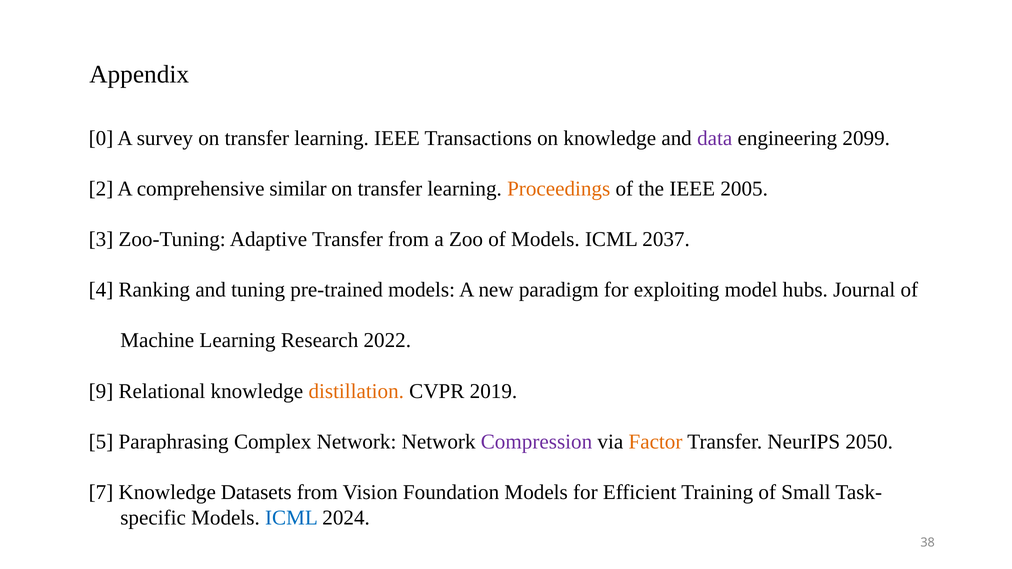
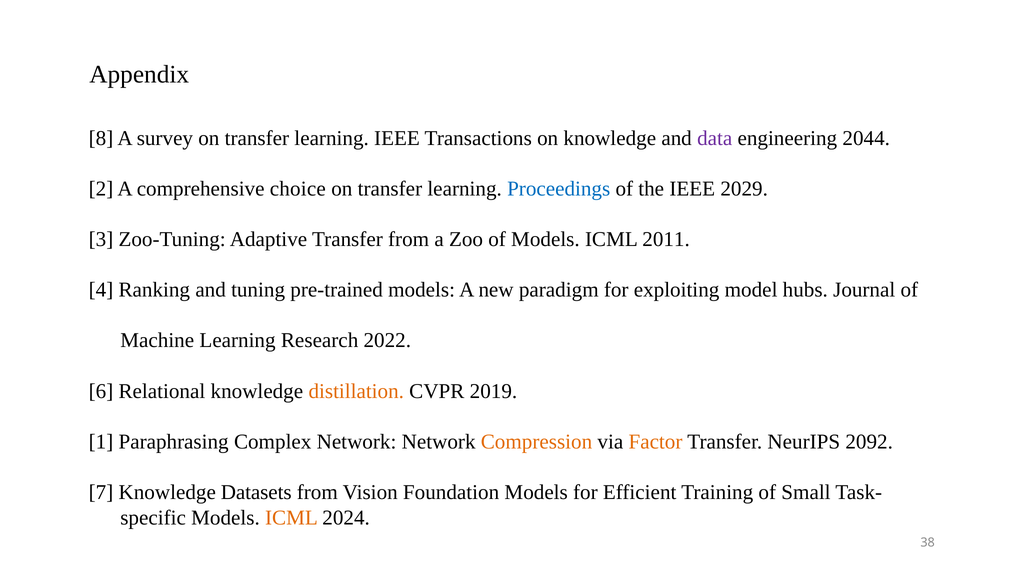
0: 0 -> 8
2099: 2099 -> 2044
similar: similar -> choice
Proceedings colour: orange -> blue
2005: 2005 -> 2029
2037: 2037 -> 2011
9: 9 -> 6
5: 5 -> 1
Compression colour: purple -> orange
2050: 2050 -> 2092
ICML at (291, 518) colour: blue -> orange
